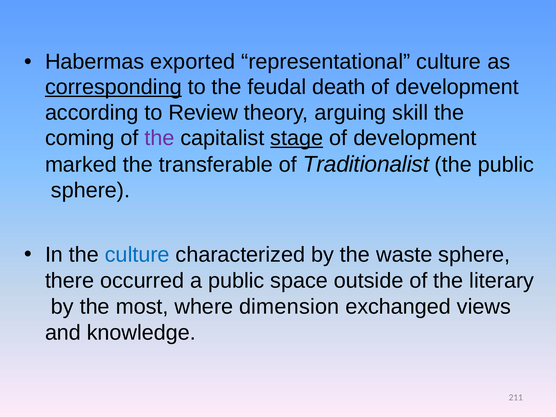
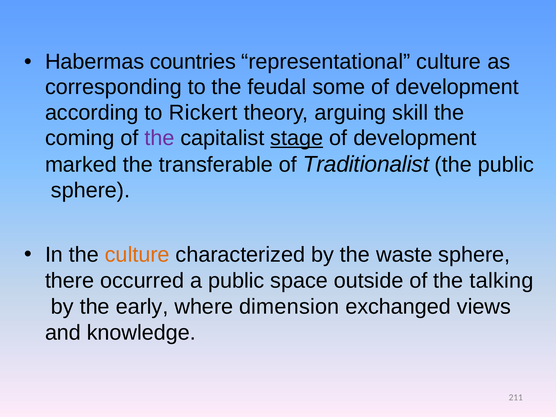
exported: exported -> countries
corresponding underline: present -> none
death: death -> some
Review: Review -> Rickert
culture at (137, 255) colour: blue -> orange
literary: literary -> talking
most: most -> early
